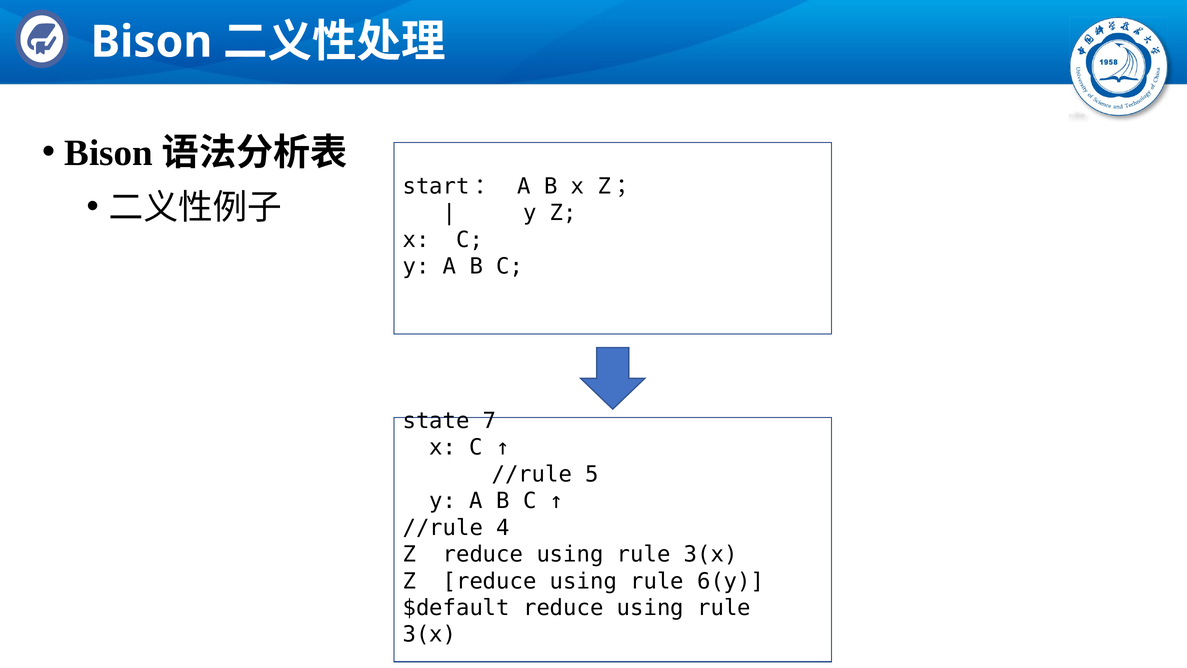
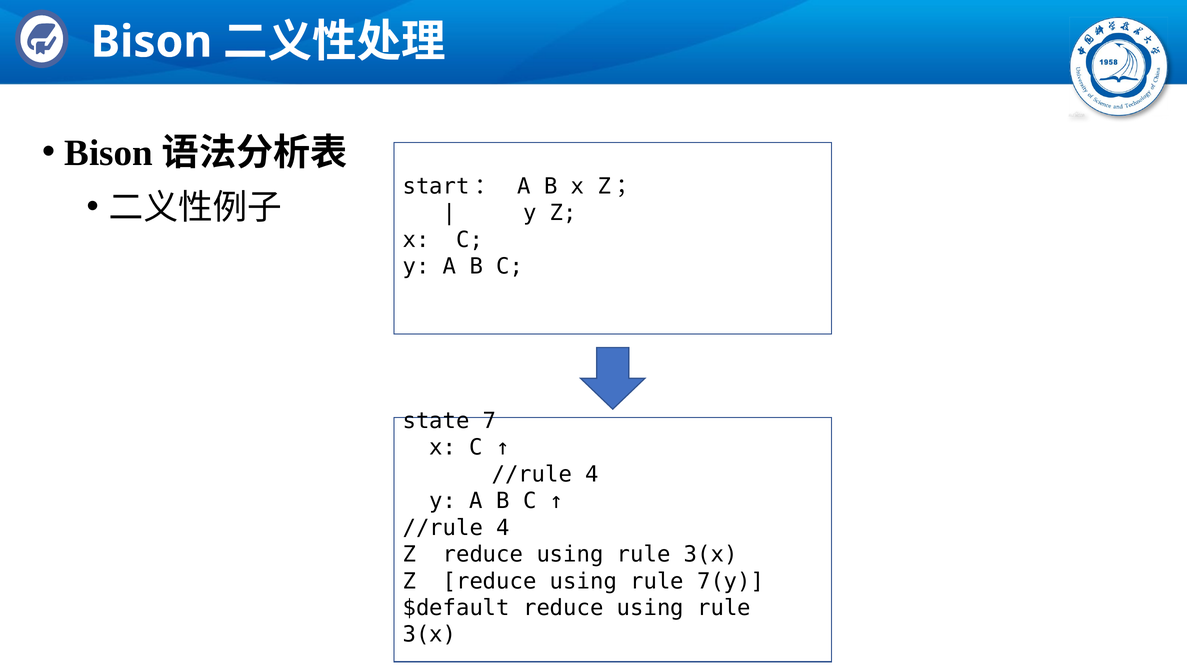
5 at (592, 474): 5 -> 4
6(y: 6(y -> 7(y
